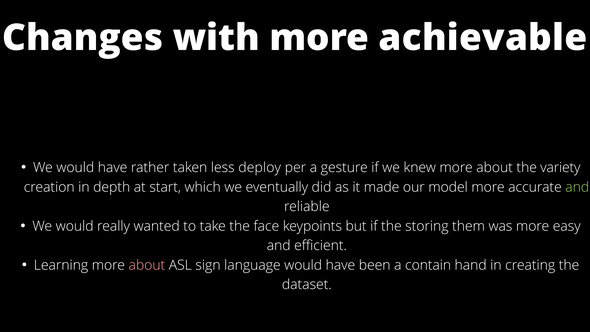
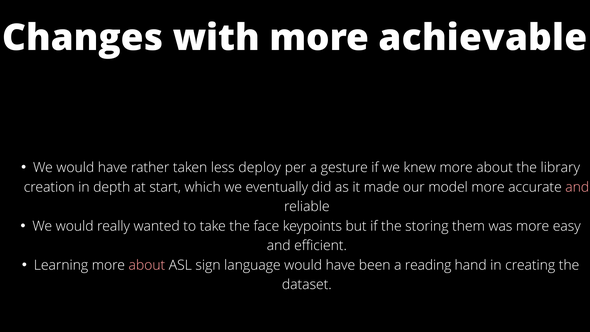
variety: variety -> library
and at (577, 187) colour: light green -> pink
contain: contain -> reading
